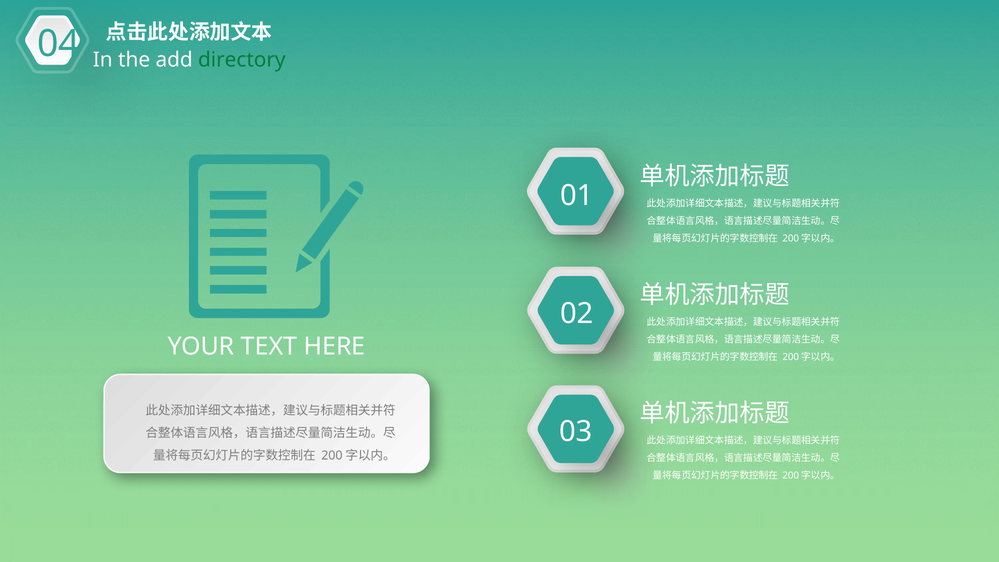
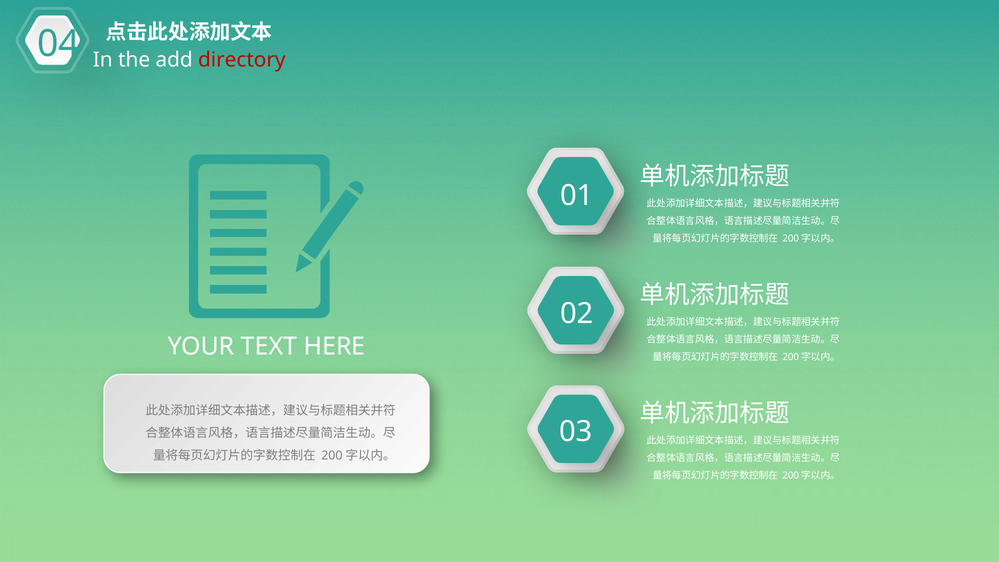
directory colour: green -> red
